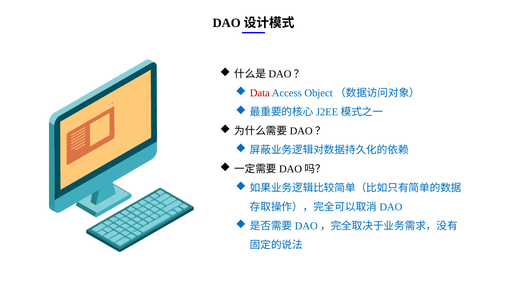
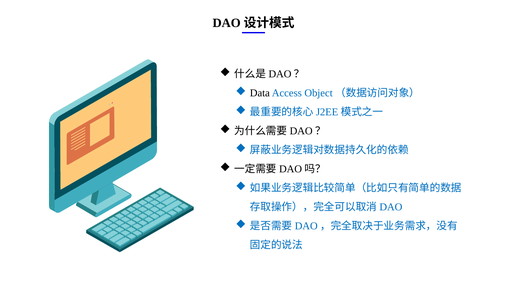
Data colour: red -> black
